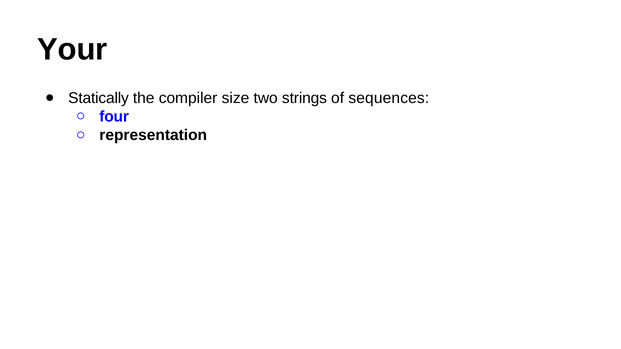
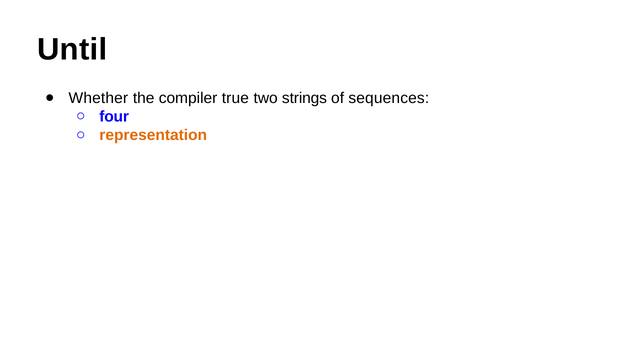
Your: Your -> Until
Statically: Statically -> Whether
size: size -> true
representation colour: black -> orange
